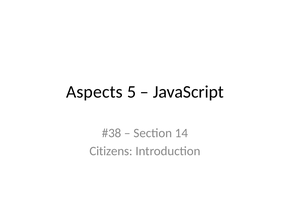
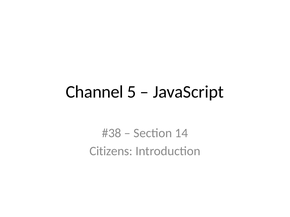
Aspects: Aspects -> Channel
